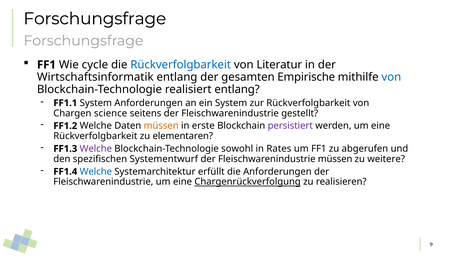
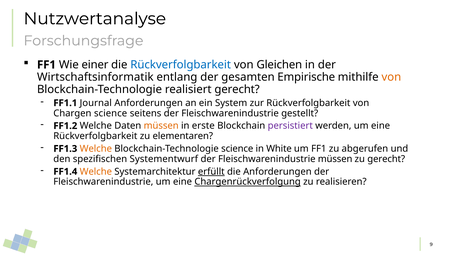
Forschungsfrage at (95, 19): Forschungsfrage -> Nutzwertanalyse
cycle: cycle -> einer
Literatur: Literatur -> Gleichen
von at (391, 77) colour: blue -> orange
realisiert entlang: entlang -> gerecht
FF1.1 System: System -> Journal
Welche at (96, 148) colour: purple -> orange
Blockchain-Technologie sowohl: sowohl -> science
Rates: Rates -> White
zu weitere: weitere -> gerecht
Welche at (96, 171) colour: blue -> orange
erfüllt underline: none -> present
